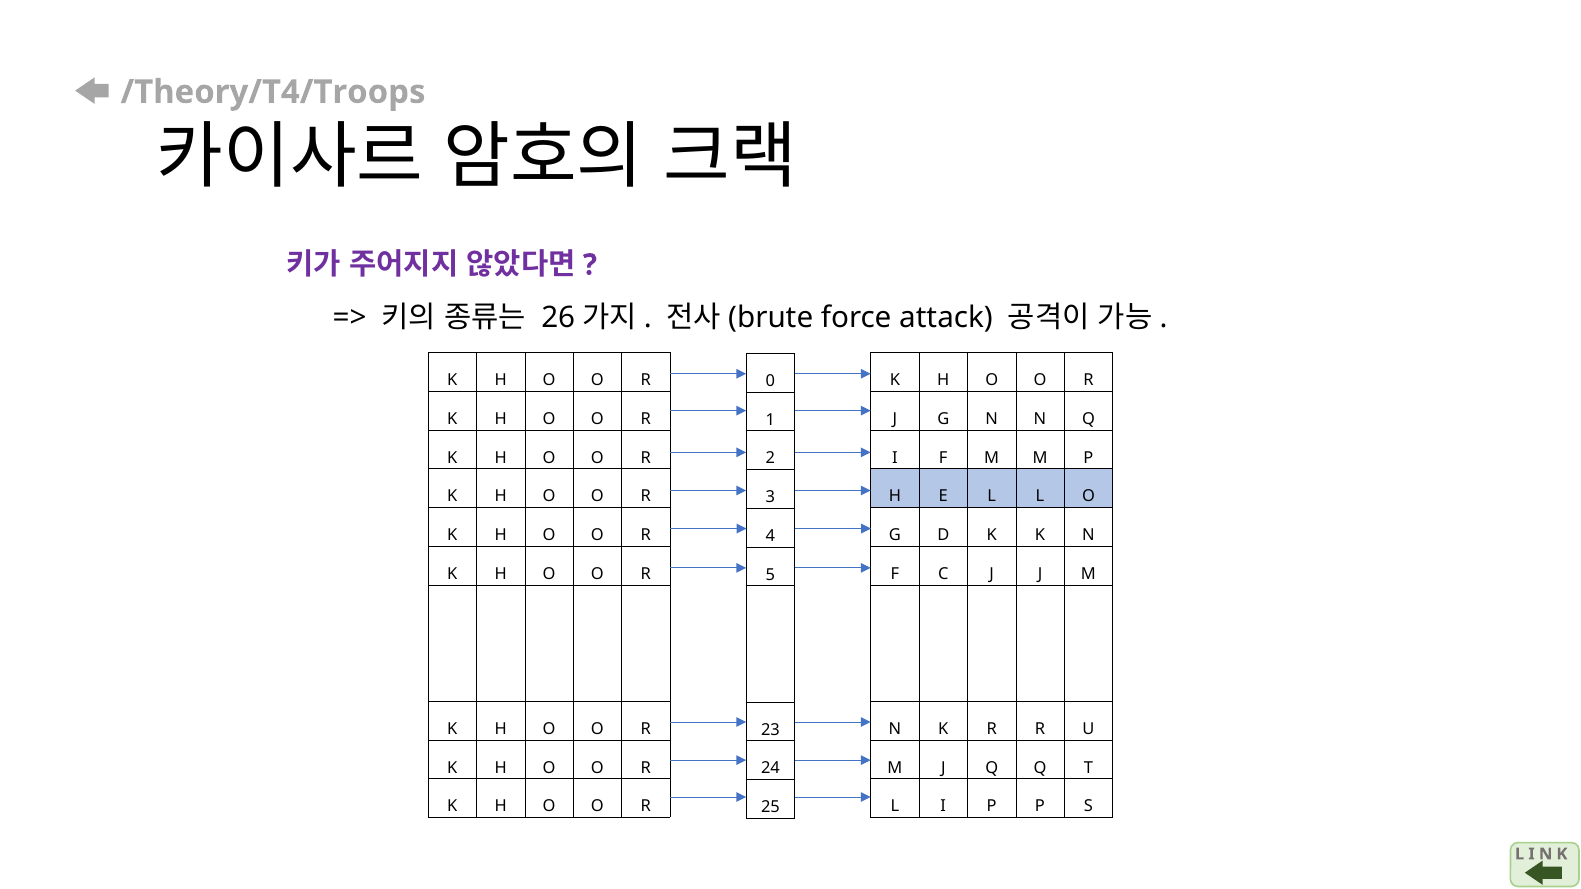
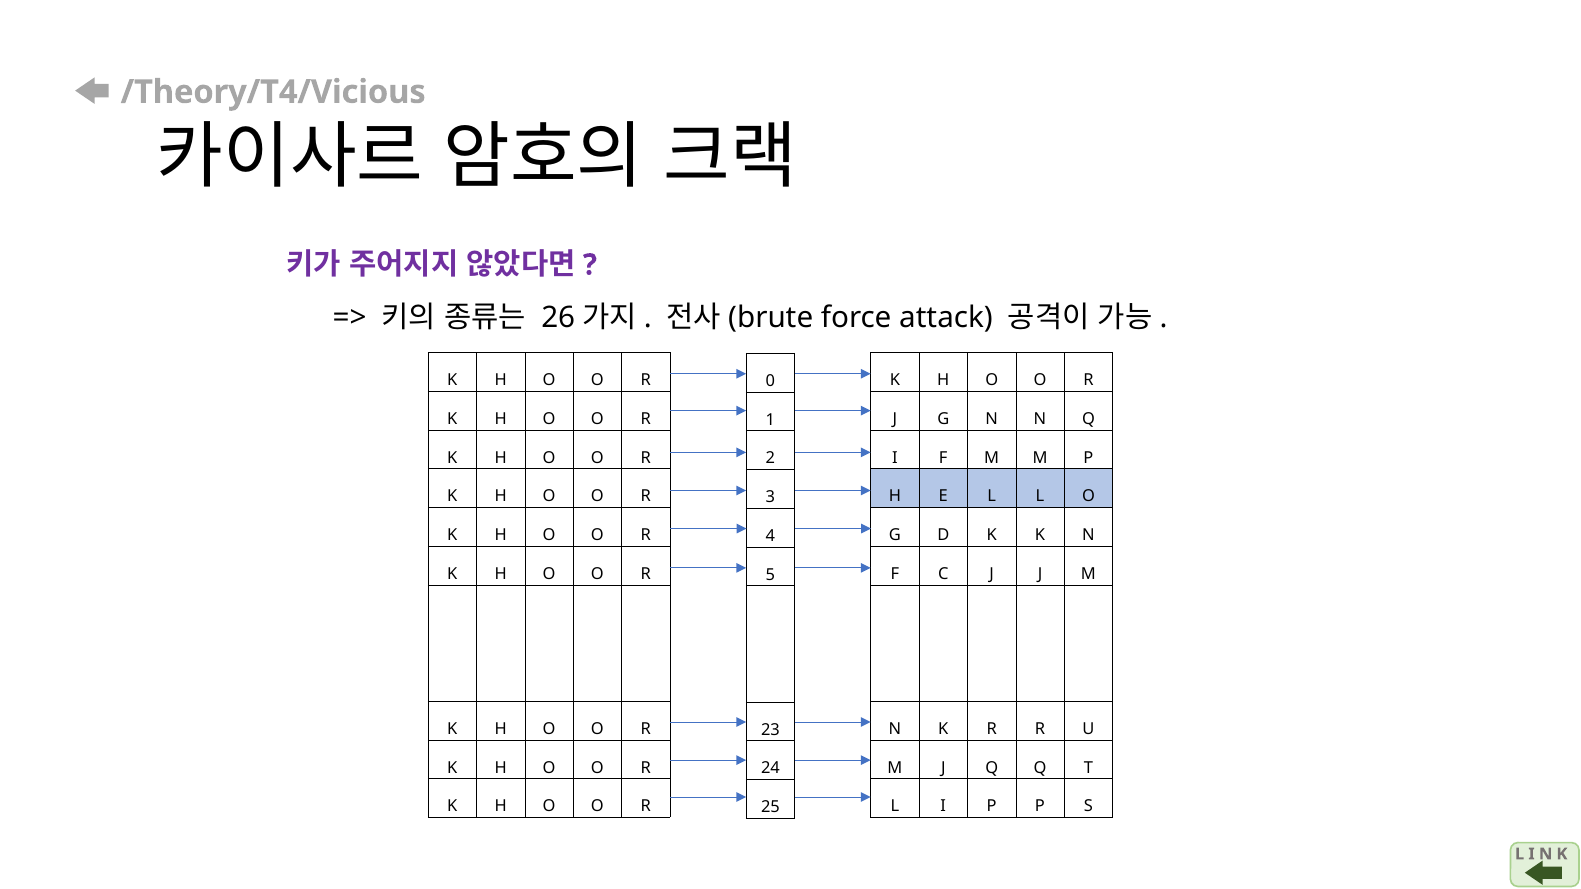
/Theory/T4/Troops: /Theory/T4/Troops -> /Theory/T4/Vicious
